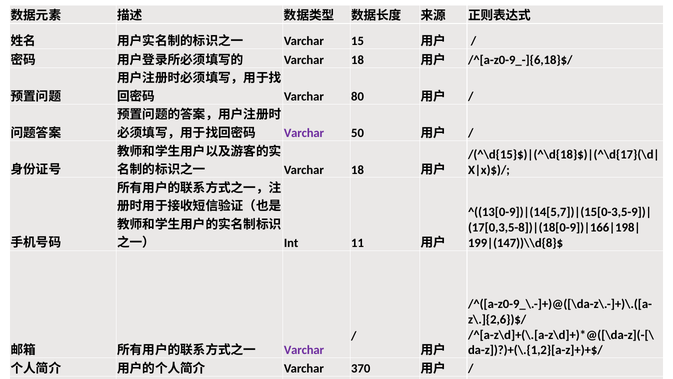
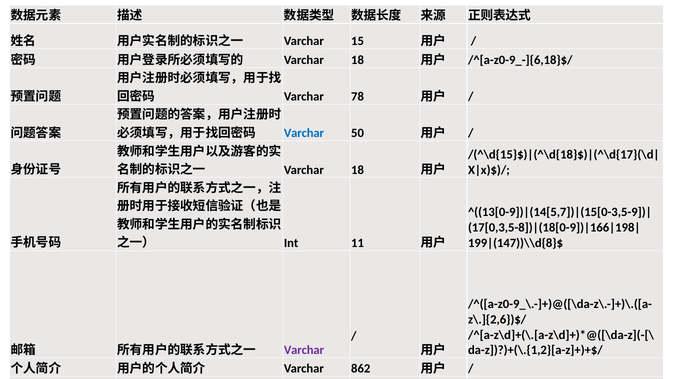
80: 80 -> 78
Varchar at (304, 133) colour: purple -> blue
370: 370 -> 862
